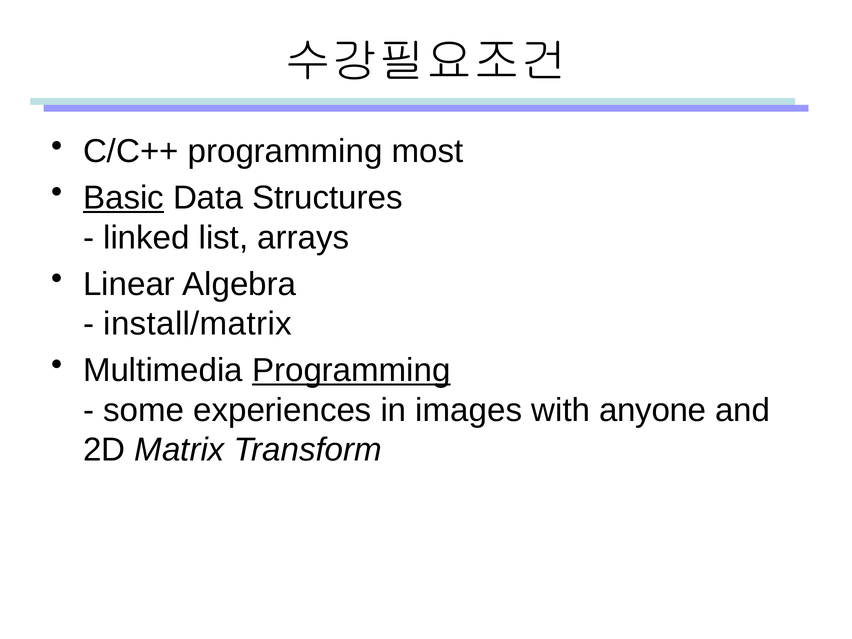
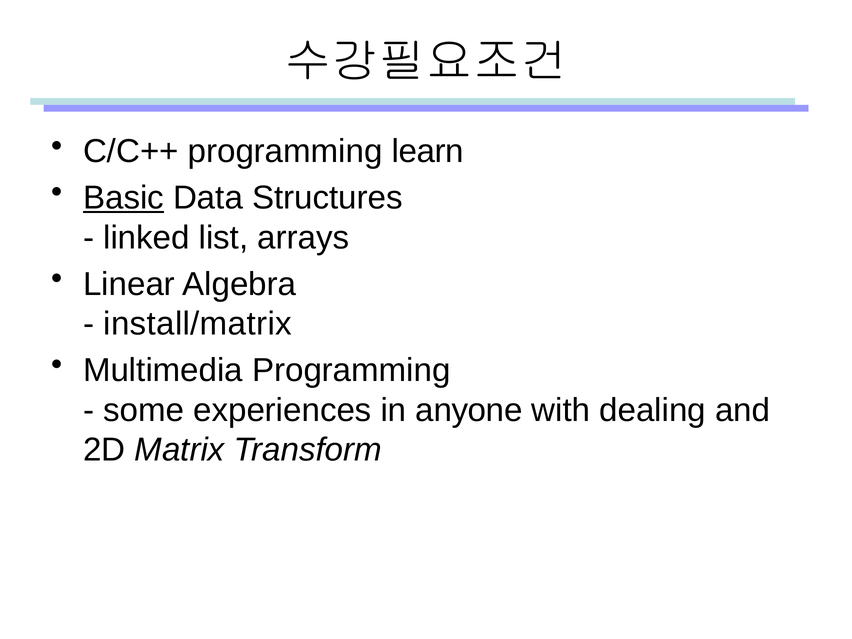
most: most -> learn
Programming at (351, 370) underline: present -> none
images: images -> anyone
anyone: anyone -> dealing
